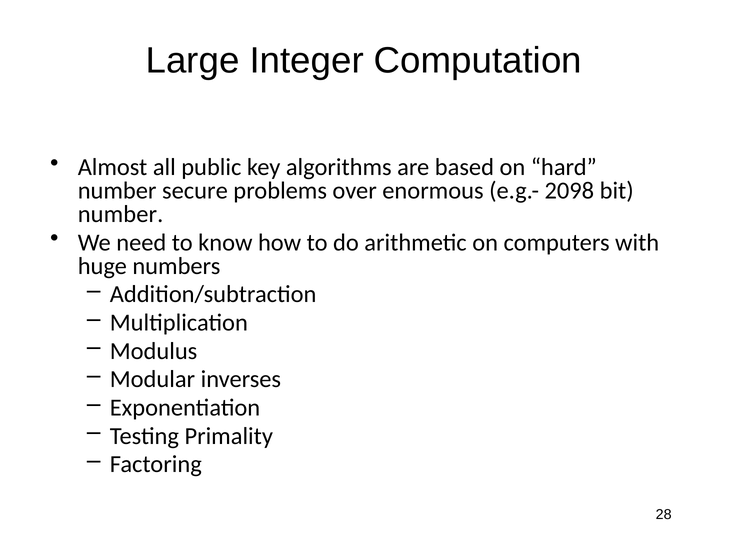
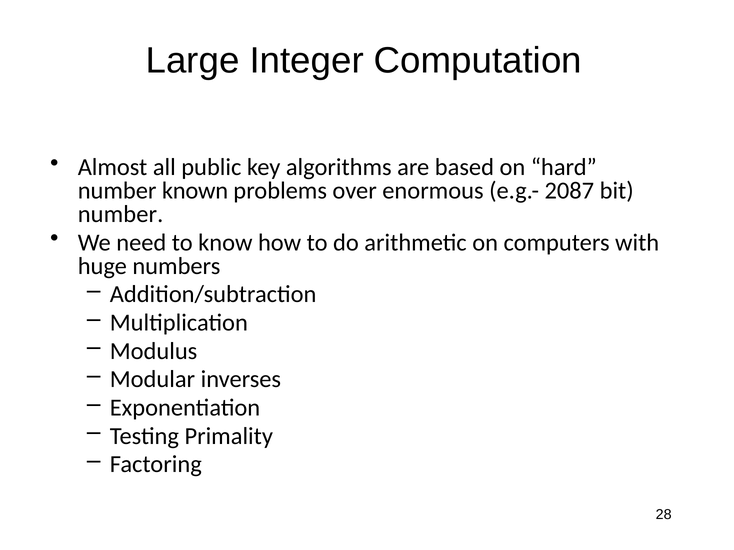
secure: secure -> known
2098: 2098 -> 2087
